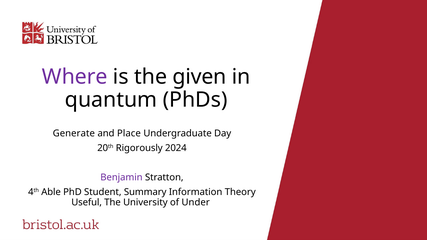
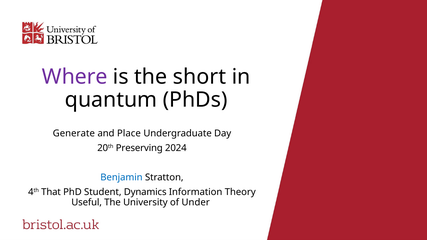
given: given -> short
Rigorously: Rigorously -> Preserving
Benjamin colour: purple -> blue
Able: Able -> That
Summary: Summary -> Dynamics
